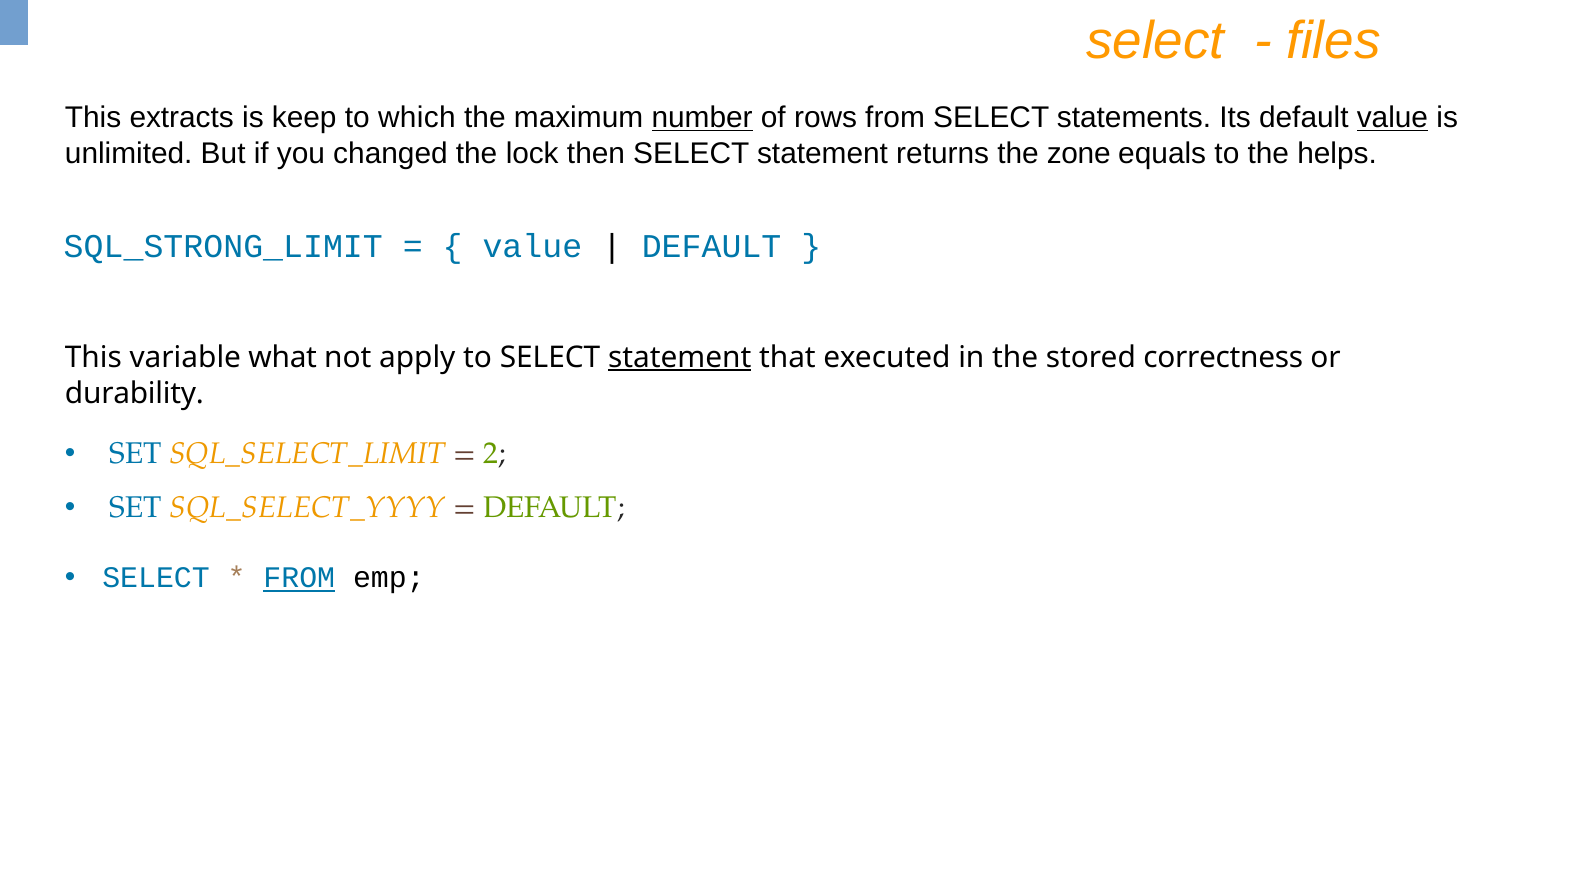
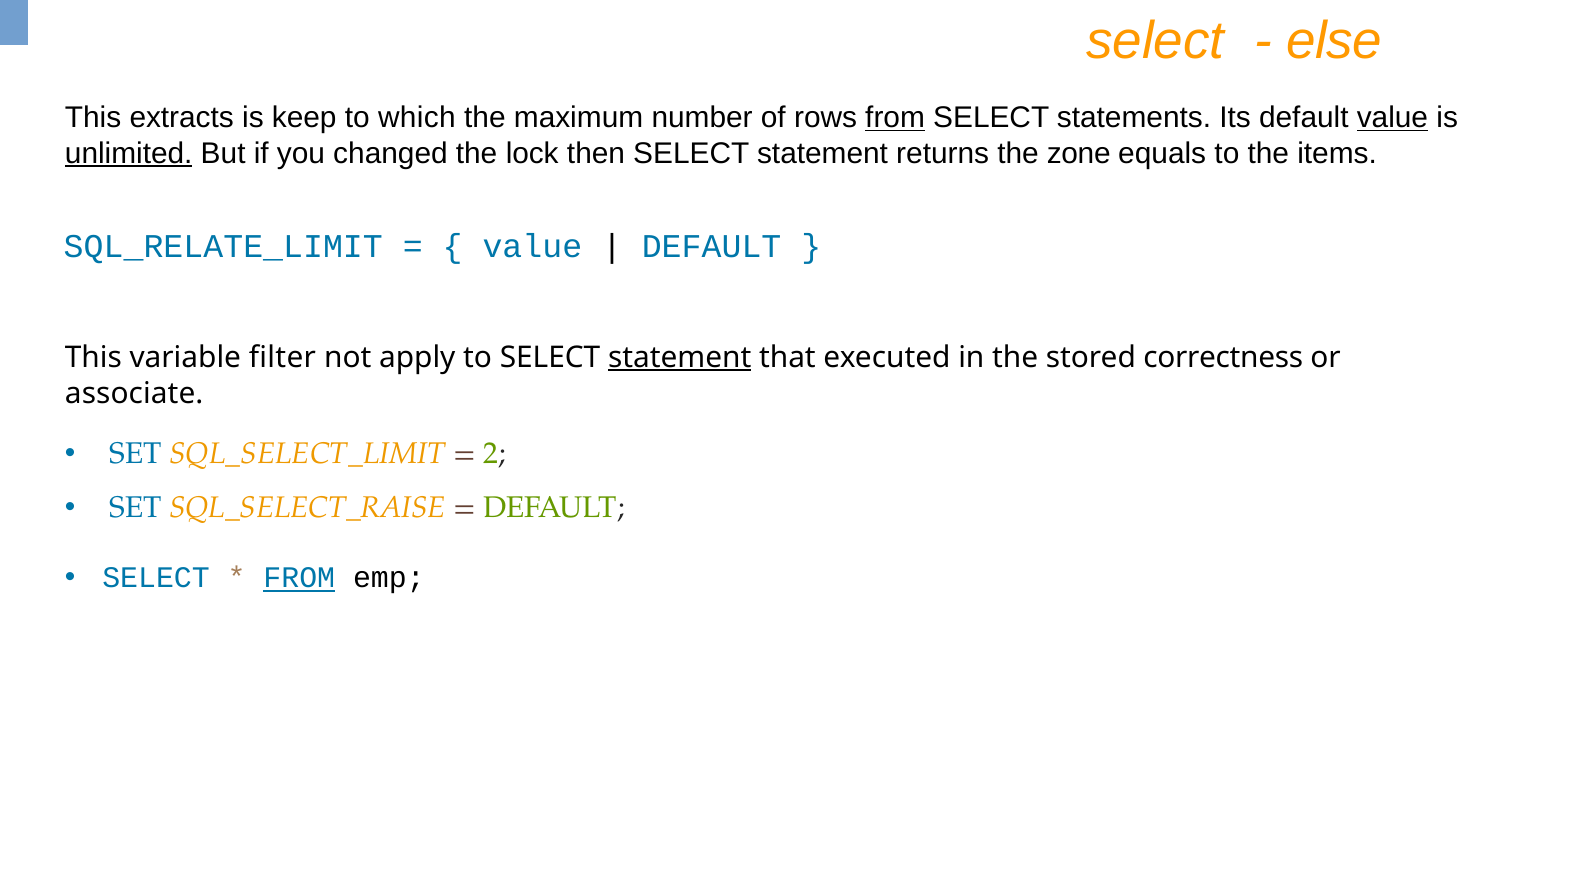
files: files -> else
number underline: present -> none
from at (895, 118) underline: none -> present
unlimited underline: none -> present
helps: helps -> items
SQL_STRONG_LIMIT: SQL_STRONG_LIMIT -> SQL_RELATE_LIMIT
what: what -> filter
durability: durability -> associate
SQL_SELECT_YYYY: SQL_SELECT_YYYY -> SQL_SELECT_RAISE
